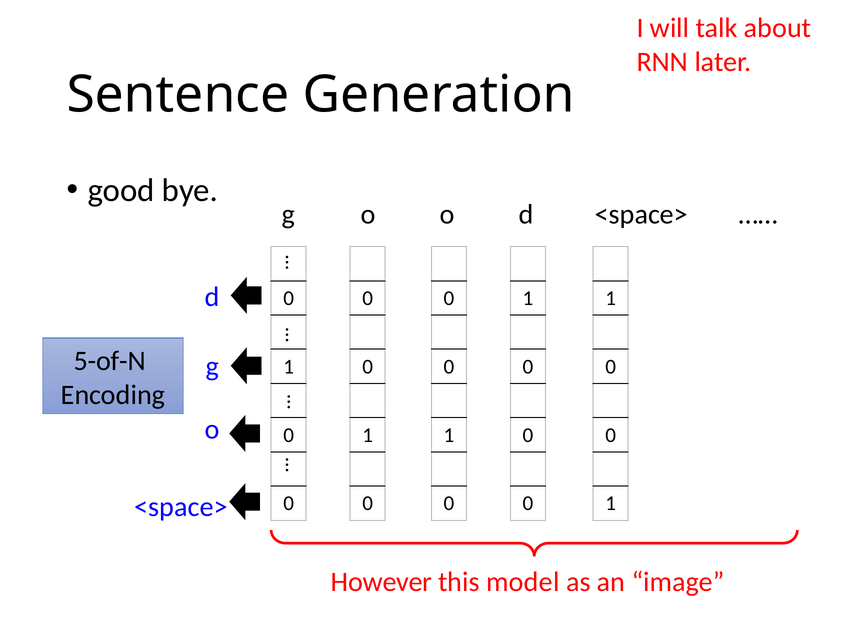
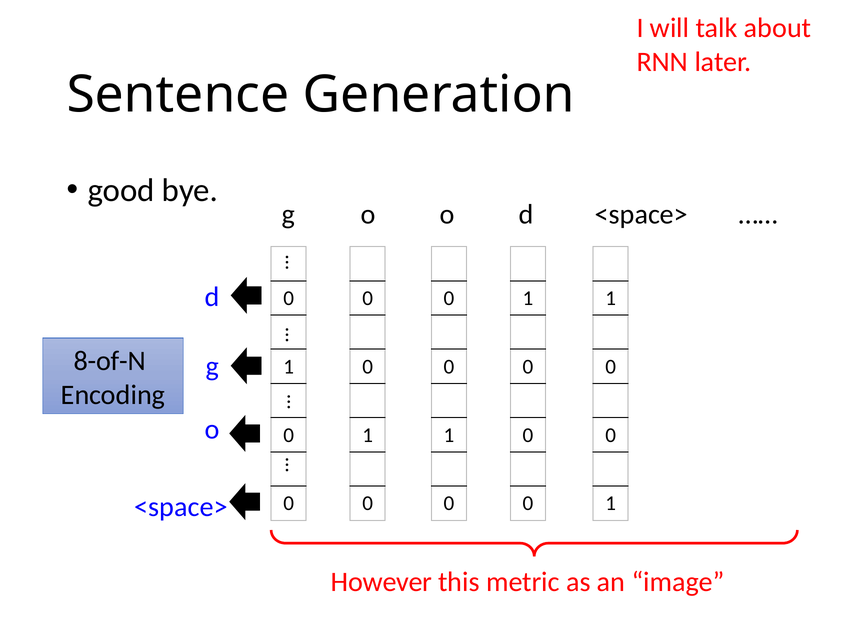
5-of-N: 5-of-N -> 8-of-N
model: model -> metric
